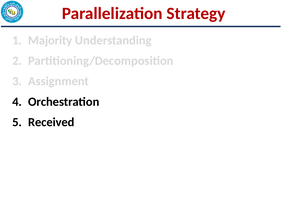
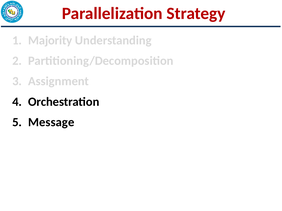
Received: Received -> Message
